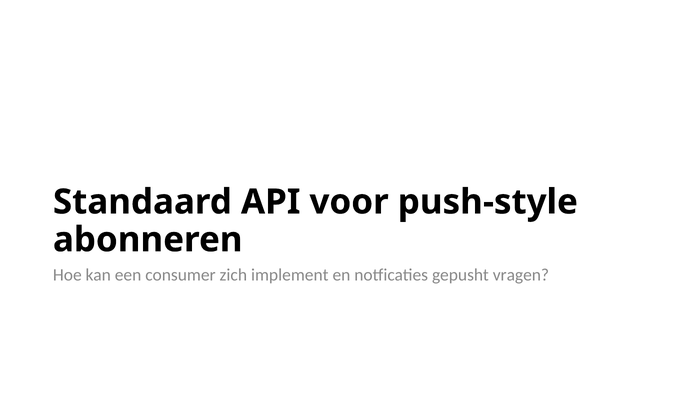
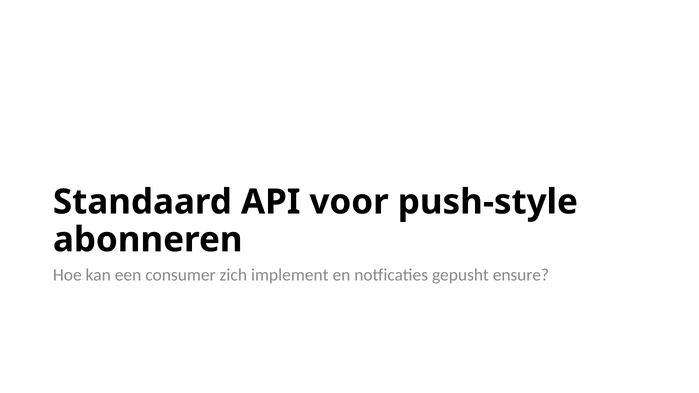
vragen: vragen -> ensure
